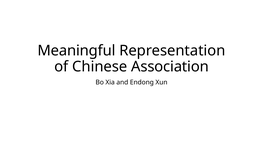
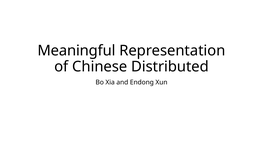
Association: Association -> Distributed
